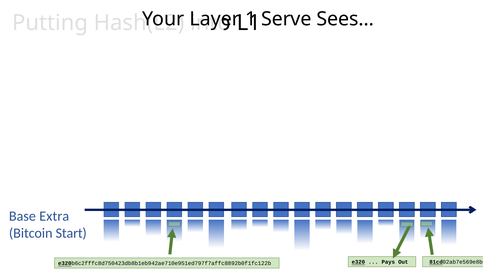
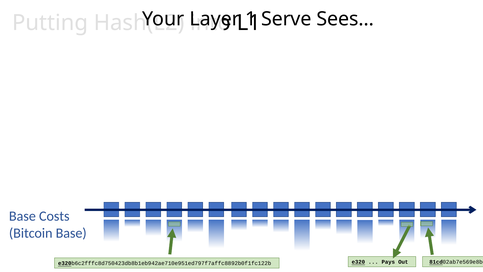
Extra: Extra -> Costs
Bitcoin Start: Start -> Base
